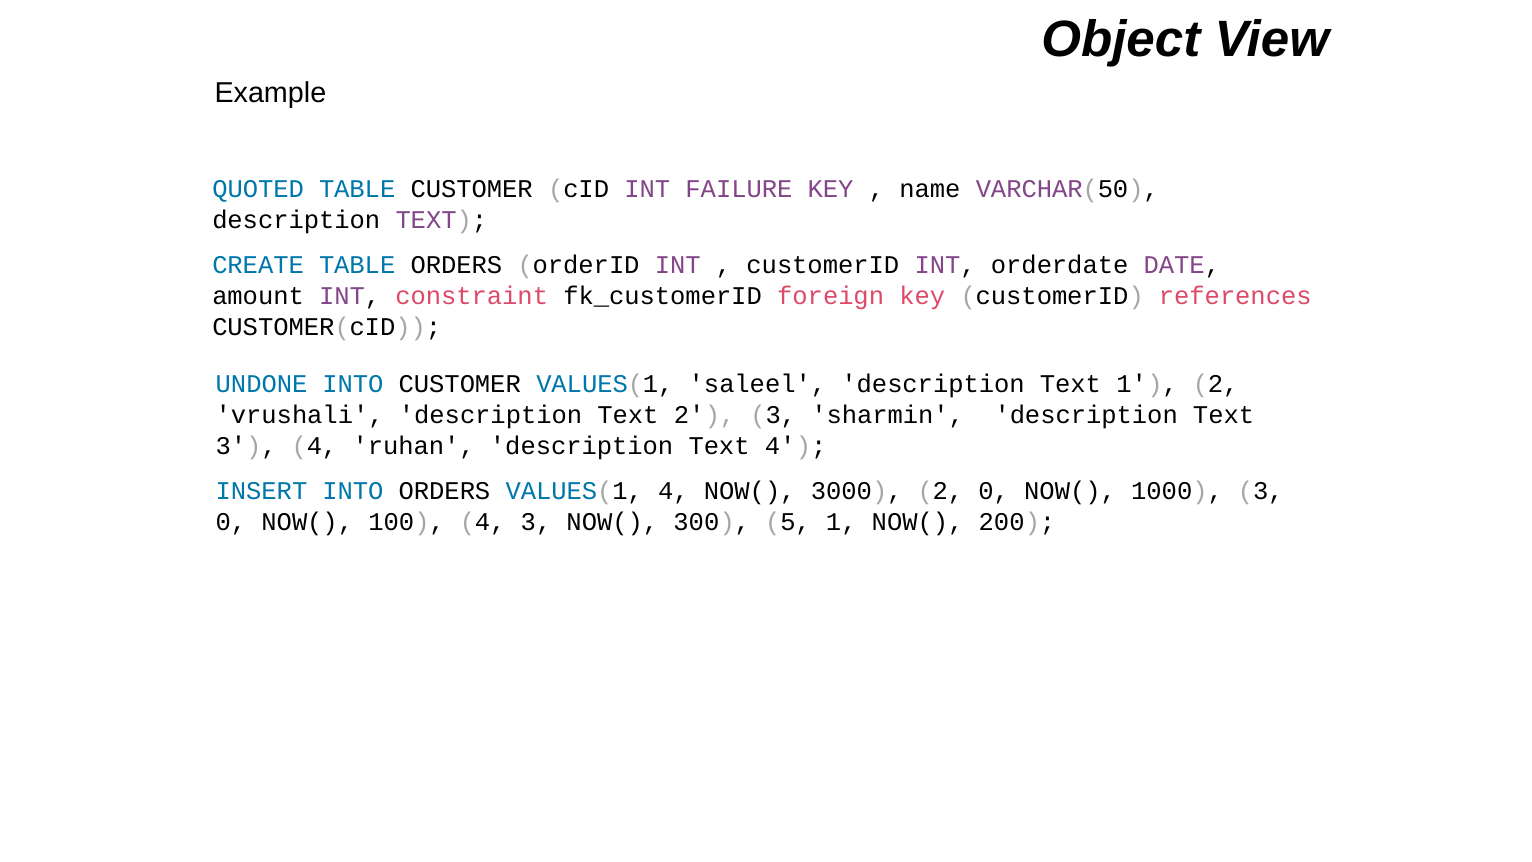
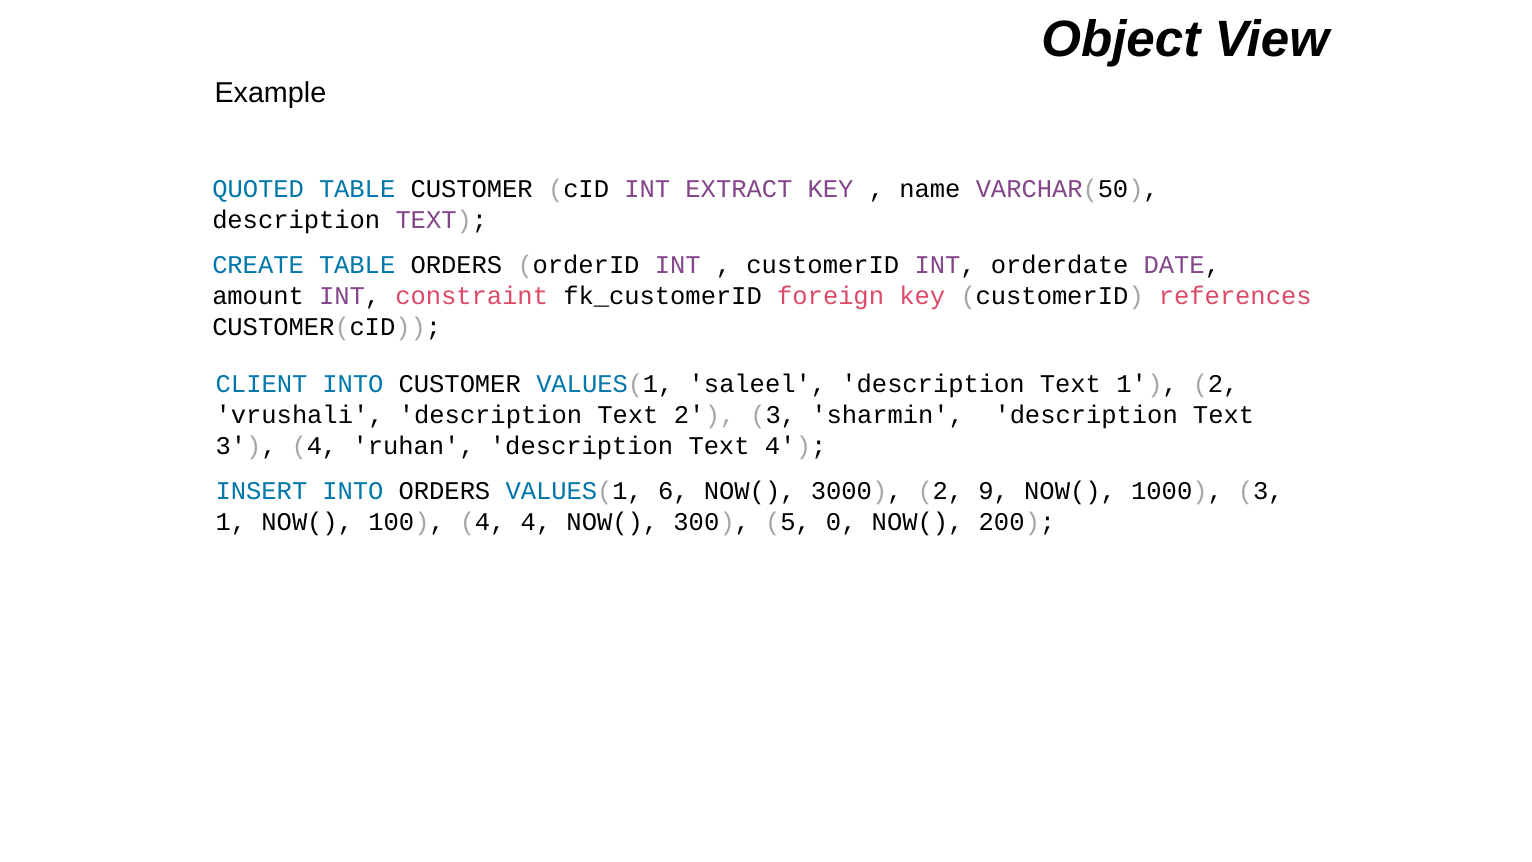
FAILURE: FAILURE -> EXTRACT
UNDONE: UNDONE -> CLIENT
VALUES(1 4: 4 -> 6
2 0: 0 -> 9
0 at (231, 522): 0 -> 1
4 3: 3 -> 4
5 1: 1 -> 0
